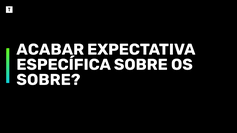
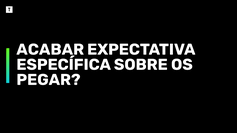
SOBRE at (48, 80): SOBRE -> PEGAR
